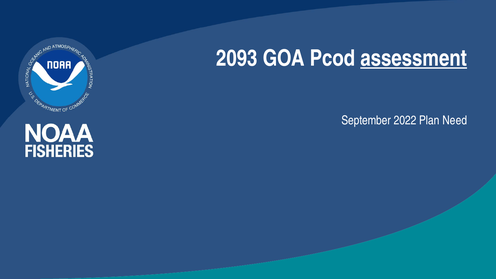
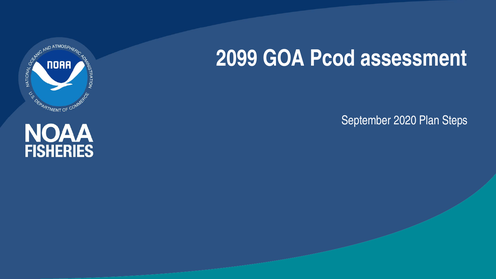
2093: 2093 -> 2099
assessment underline: present -> none
2022: 2022 -> 2020
Need: Need -> Steps
